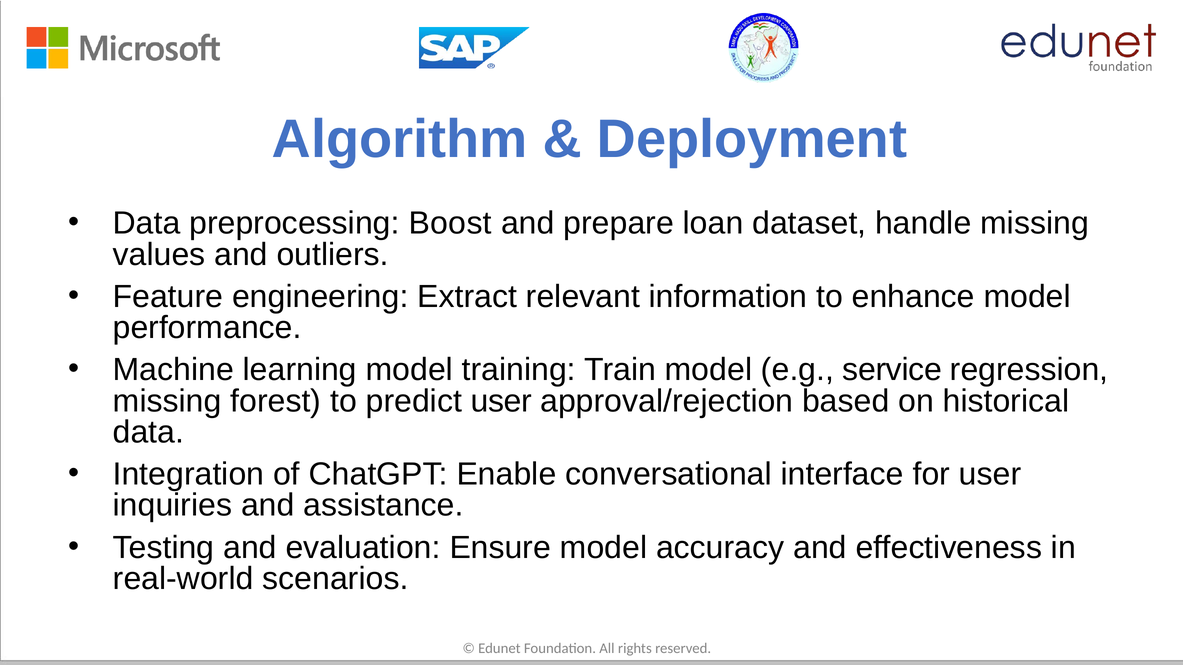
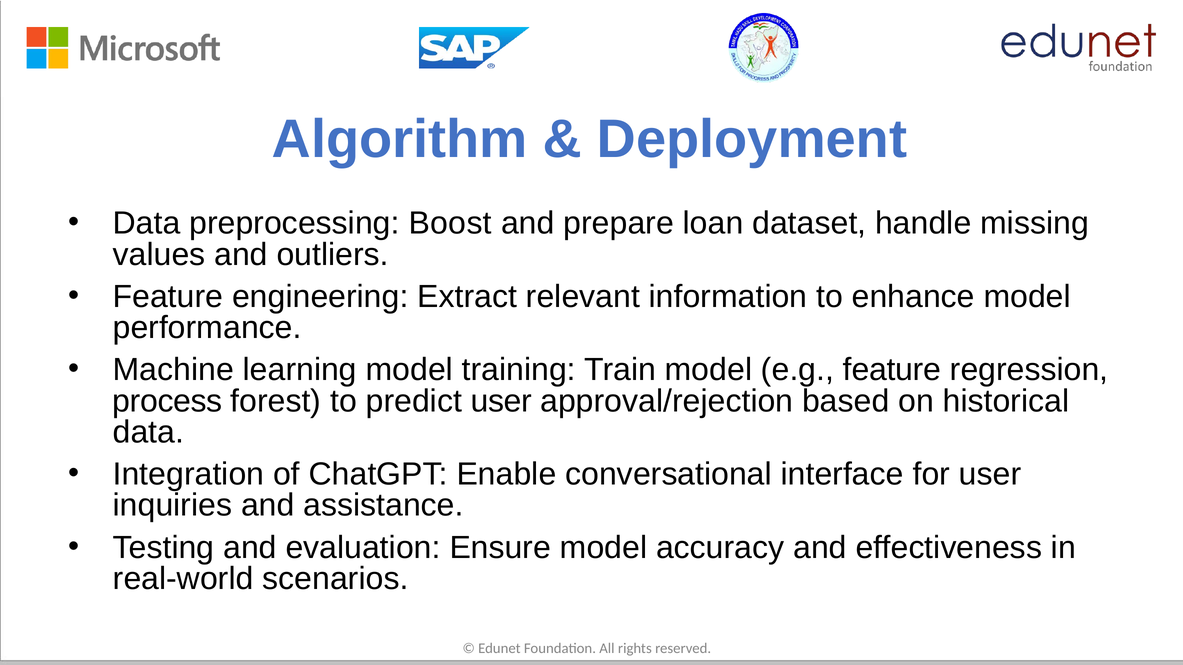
e.g service: service -> feature
missing at (167, 401): missing -> process
